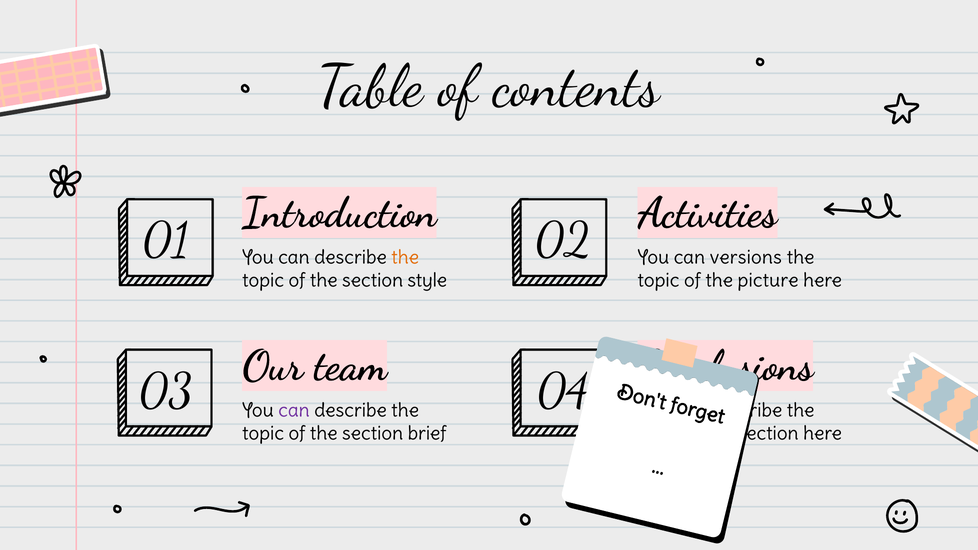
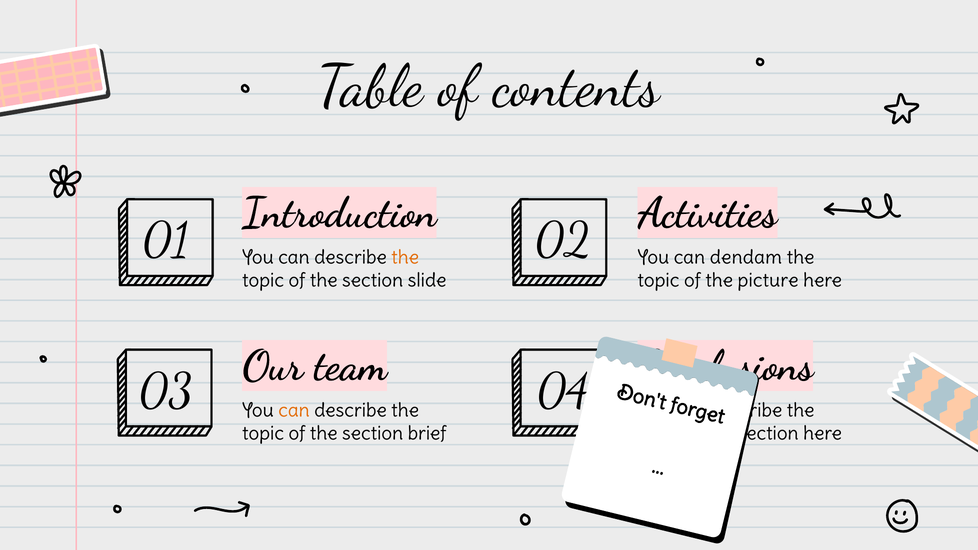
versions: versions -> dendam
style: style -> slide
can at (294, 411) colour: purple -> orange
